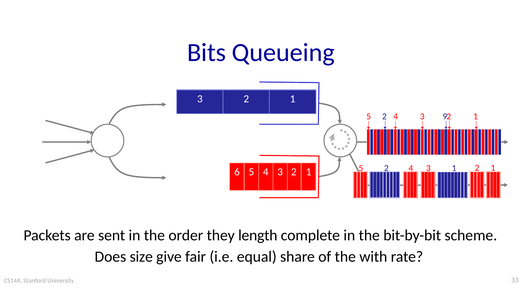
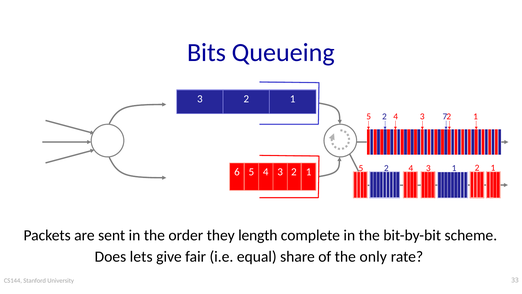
9: 9 -> 7
size: size -> lets
with: with -> only
